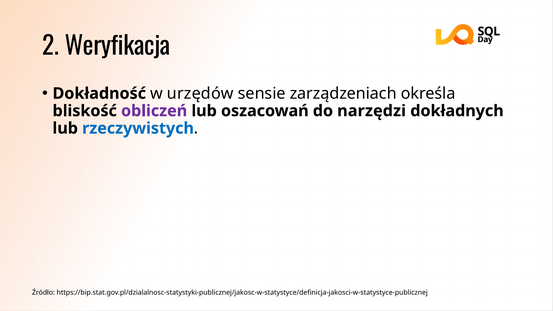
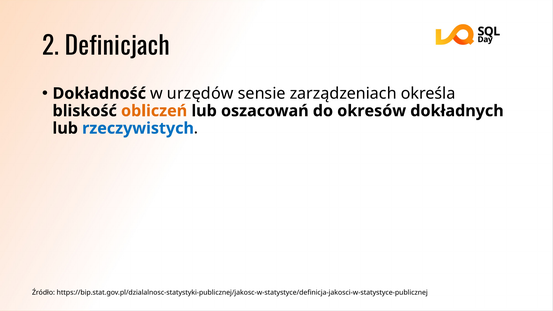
Weryfikacja: Weryfikacja -> Definicjach
obliczeń colour: purple -> orange
narzędzi: narzędzi -> okresów
